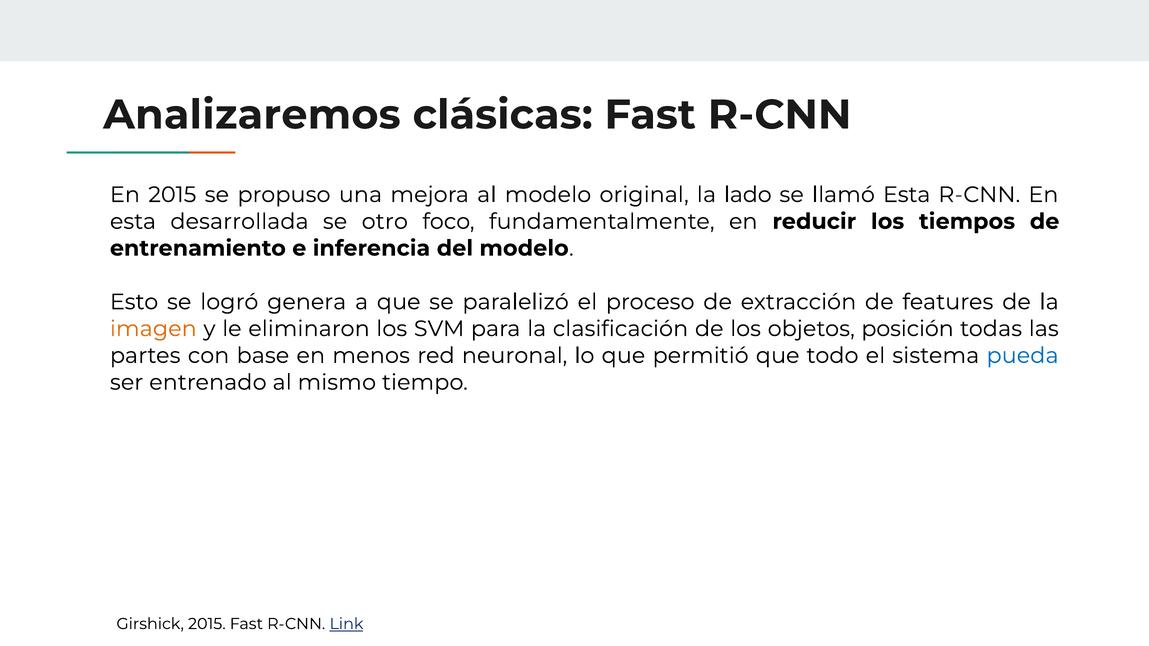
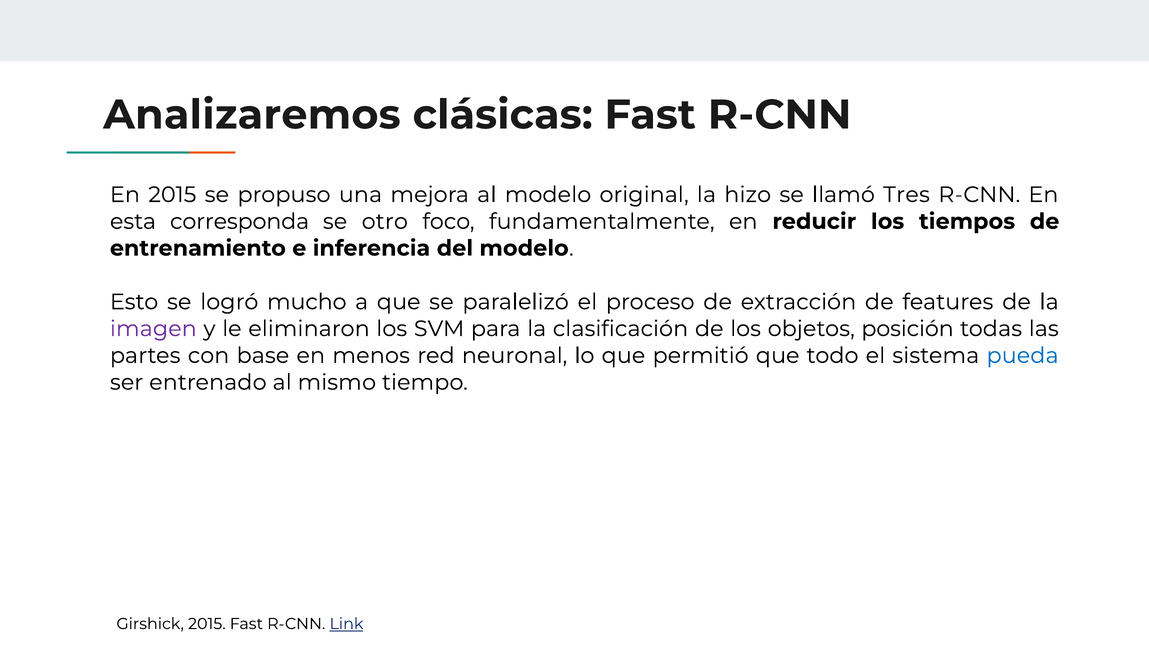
lado: lado -> hizo
llamó Esta: Esta -> Tres
desarrollada: desarrollada -> corresponda
genera: genera -> mucho
imagen colour: orange -> purple
